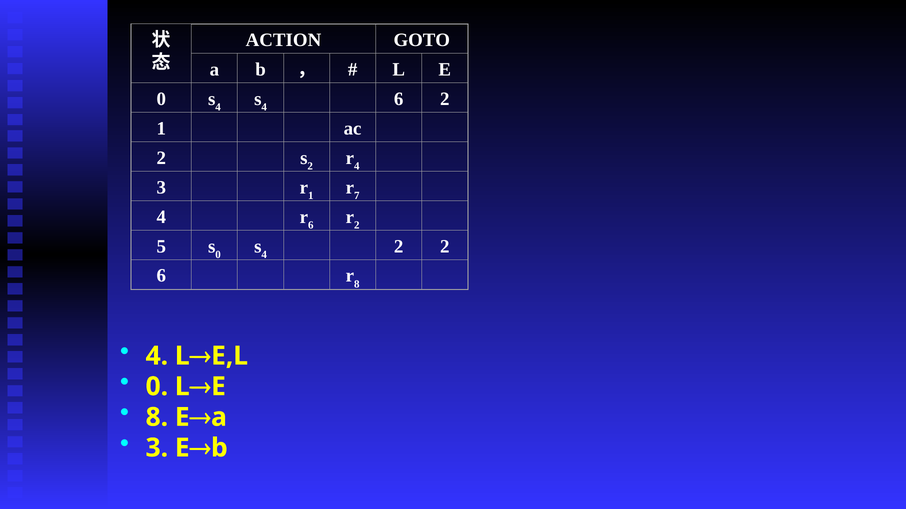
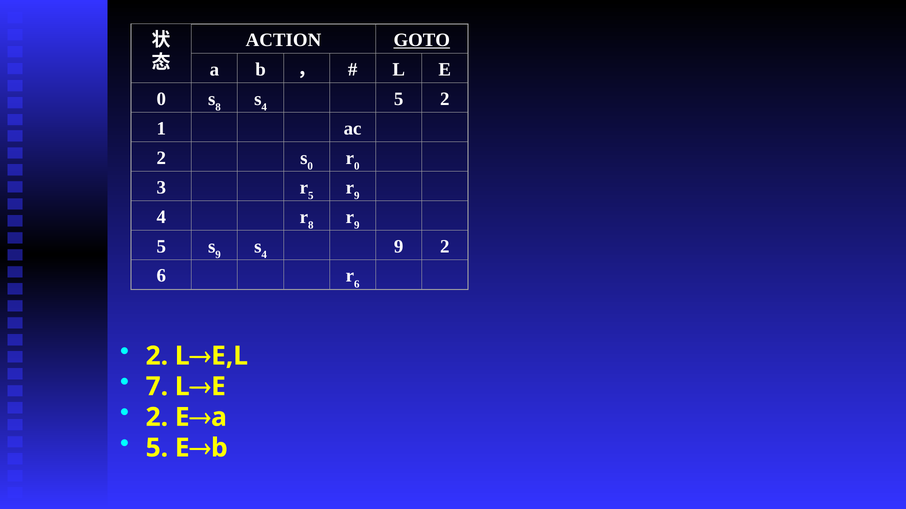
GOTO underline: none -> present
4 at (218, 107): 4 -> 8
4 6: 6 -> 5
2 at (310, 166): 2 -> 0
4 at (357, 166): 4 -> 0
1 at (311, 196): 1 -> 5
7 at (357, 196): 7 -> 9
6 at (311, 225): 6 -> 8
2 at (357, 225): 2 -> 9
0 at (218, 255): 0 -> 9
4 2: 2 -> 9
8 at (357, 284): 8 -> 6
4 at (157, 356): 4 -> 2
0 at (157, 387): 0 -> 7
8 at (157, 418): 8 -> 2
3 at (157, 448): 3 -> 5
